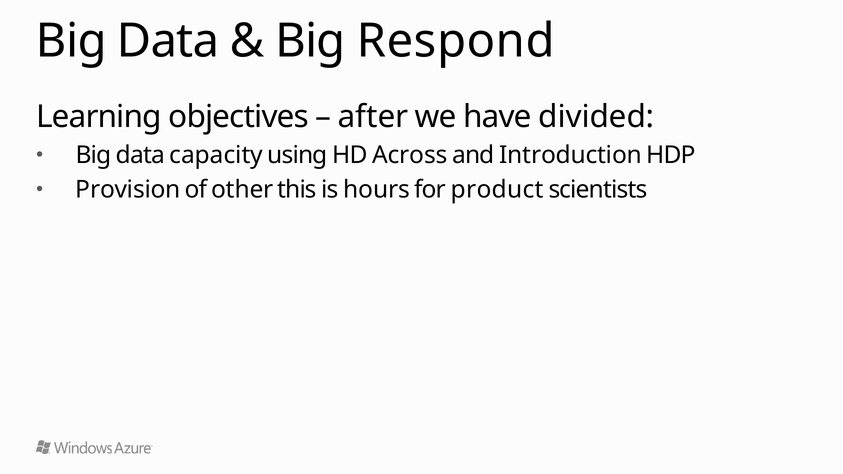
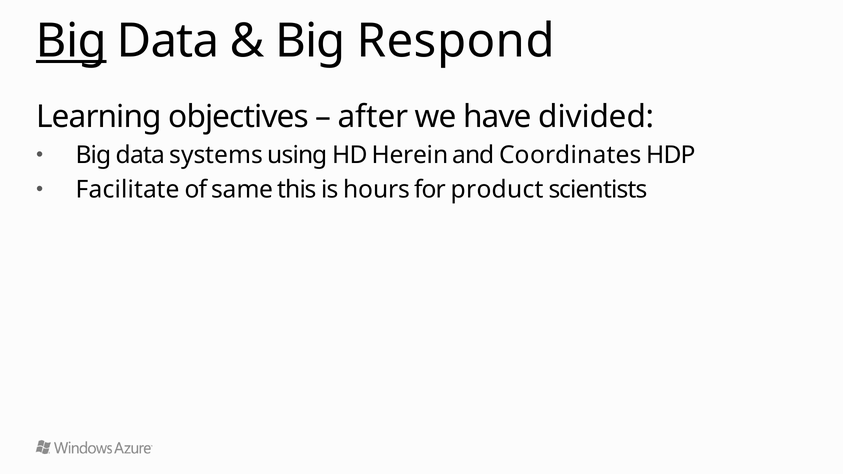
Big at (71, 41) underline: none -> present
capacity: capacity -> systems
Across: Across -> Herein
Introduction: Introduction -> Coordinates
Provision: Provision -> Facilitate
other: other -> same
